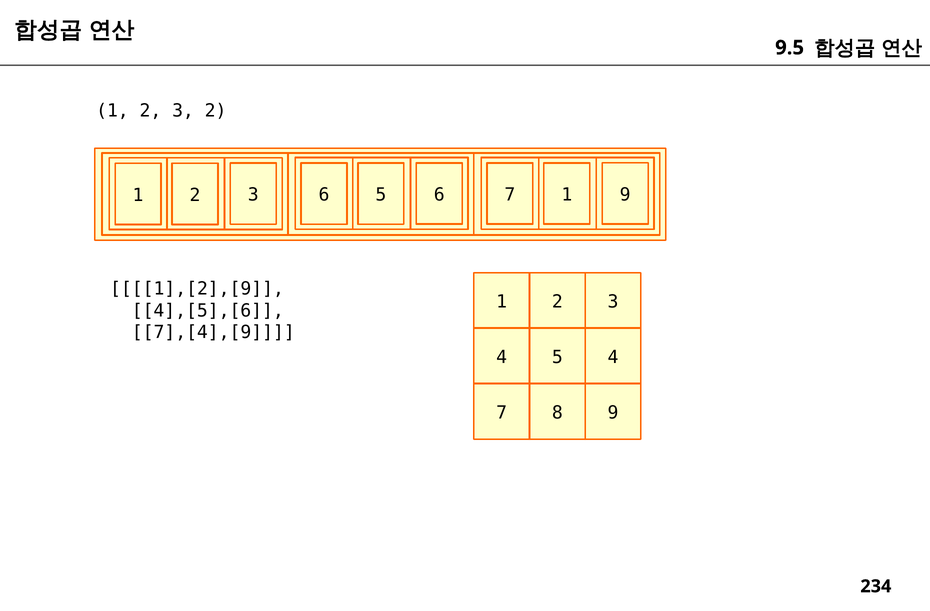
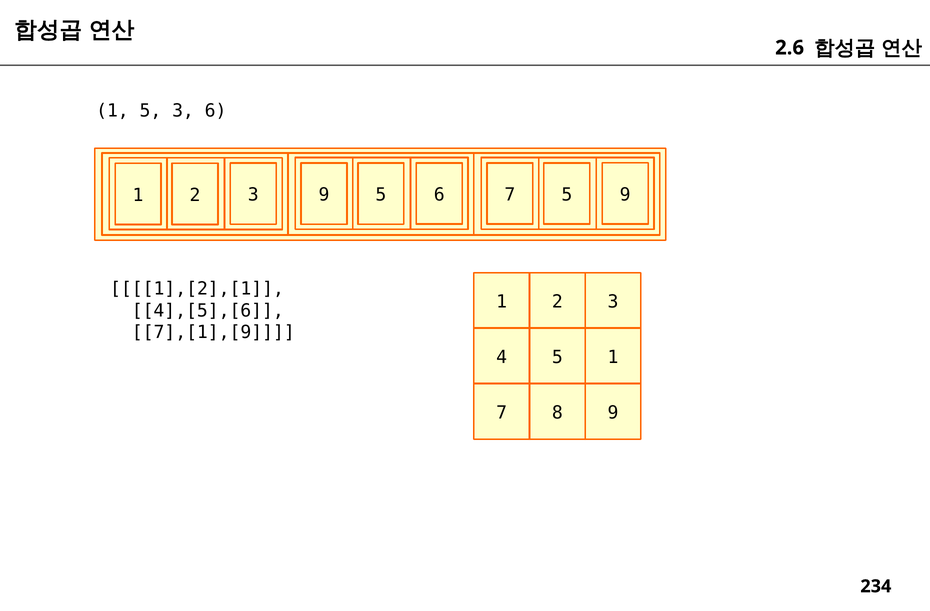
9.5: 9.5 -> 2.6
2 at (150, 111): 2 -> 5
3 2: 2 -> 6
3 6: 6 -> 9
7 1: 1 -> 5
1],[2],[9: 1],[2],[9 -> 1],[2],[1
7],[4],[9: 7],[4],[9 -> 7],[1],[9
5 4: 4 -> 1
